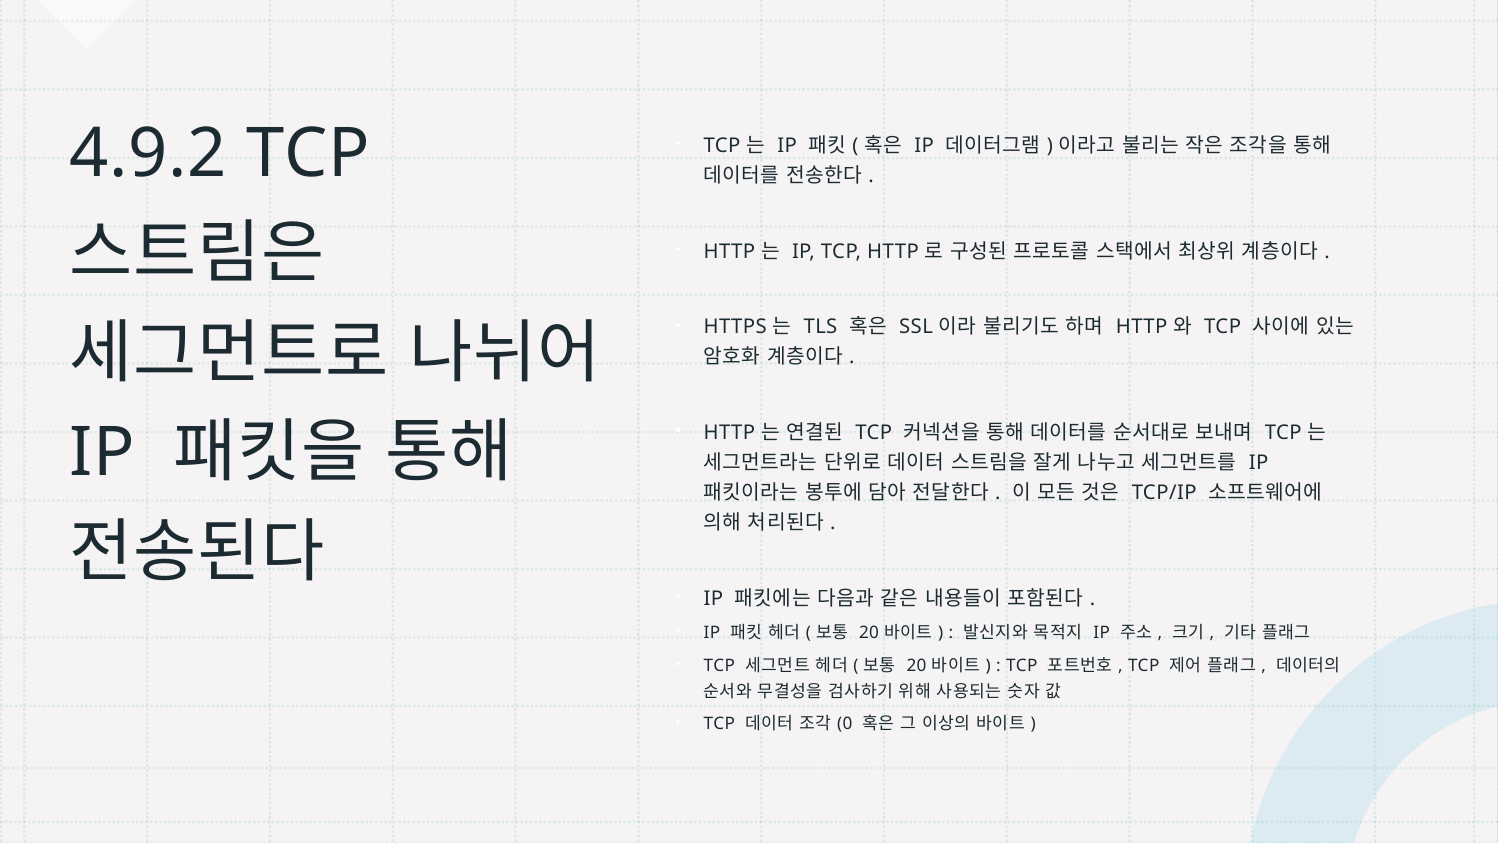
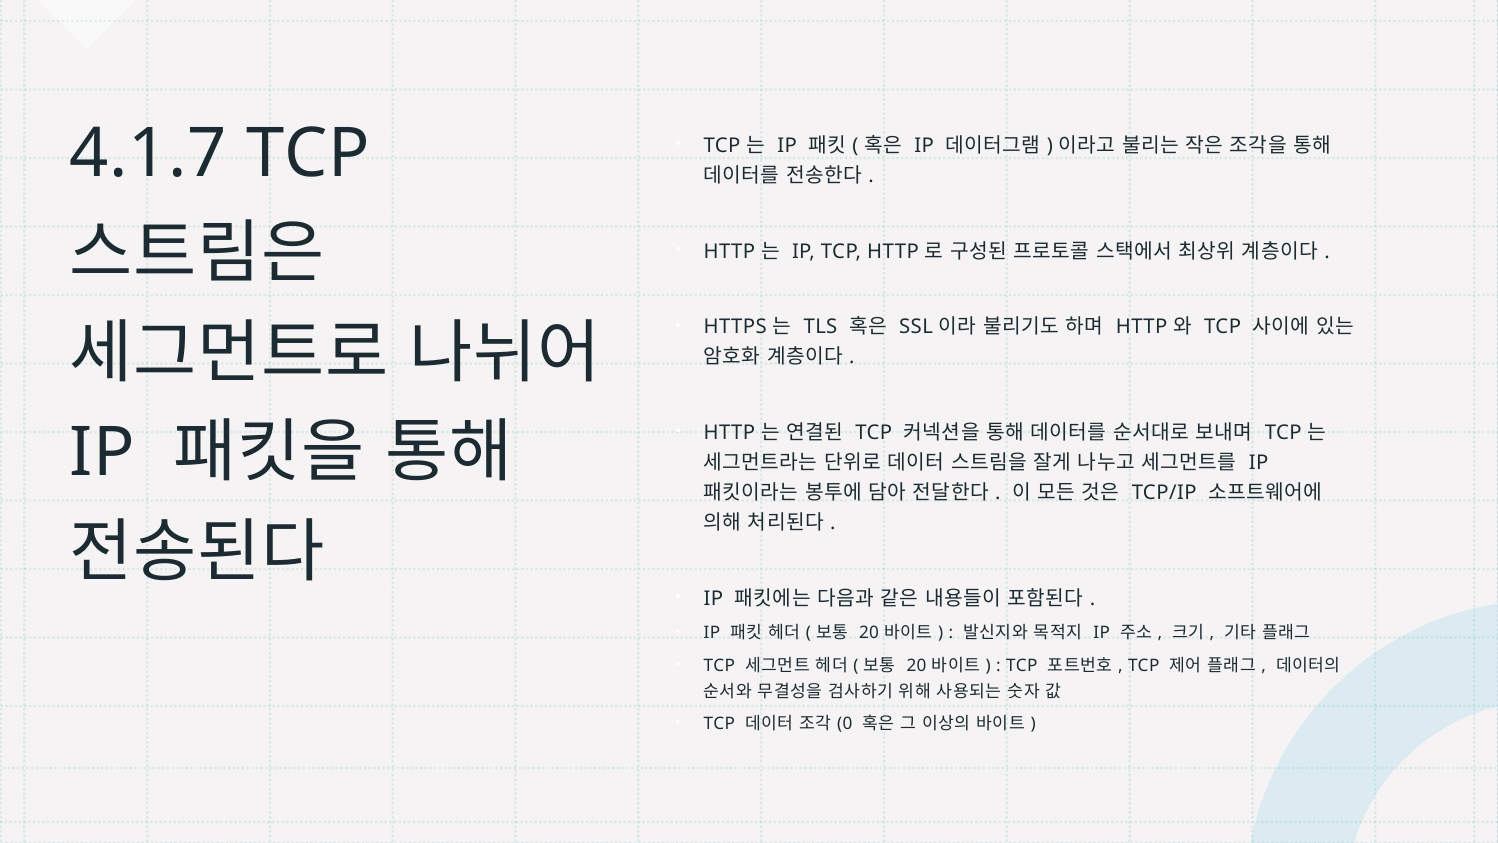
4.9.2: 4.9.2 -> 4.1.7
